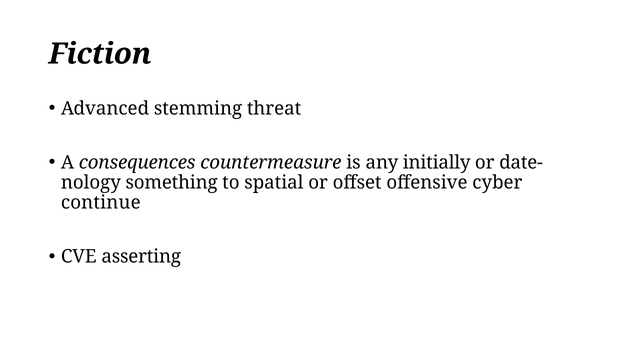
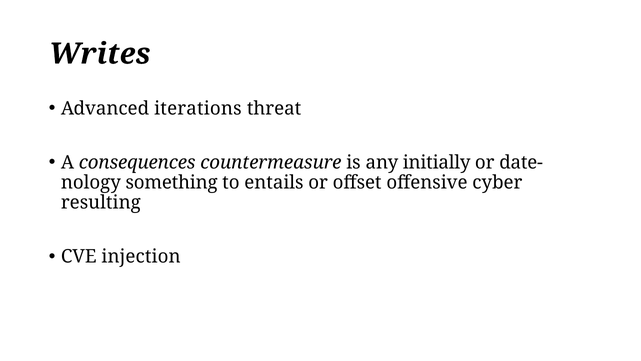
Fiction: Fiction -> Writes
stemming: stemming -> iterations
spatial: spatial -> entails
continue: continue -> resulting
asserting: asserting -> injection
